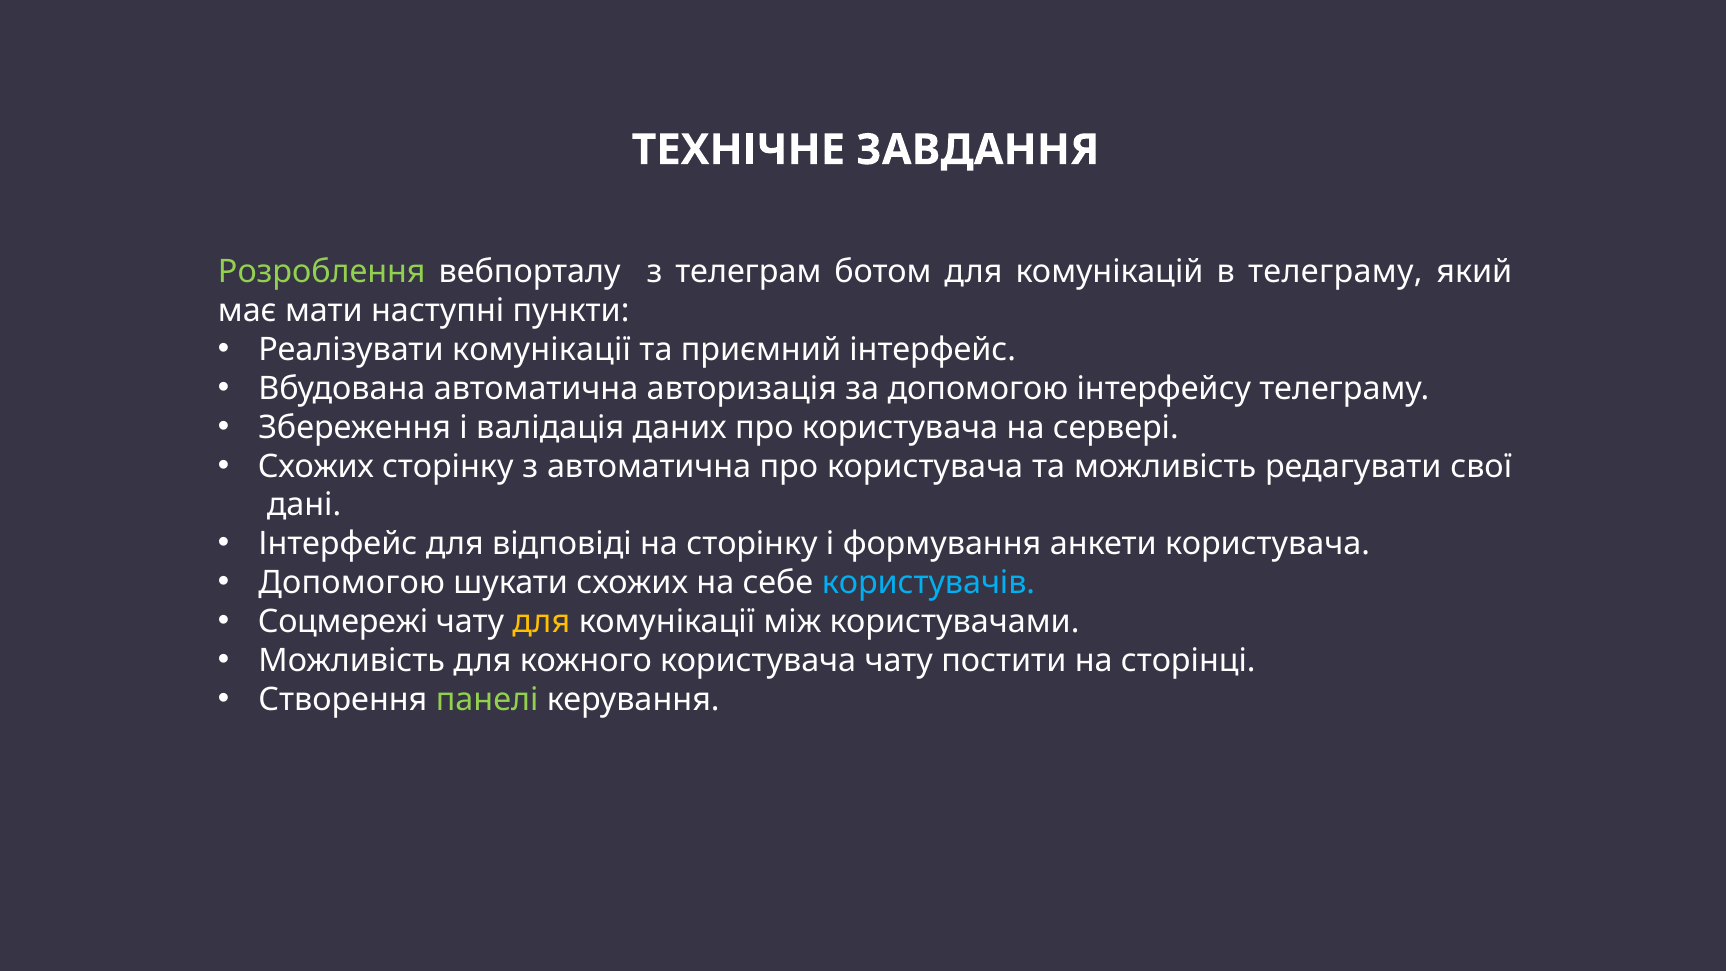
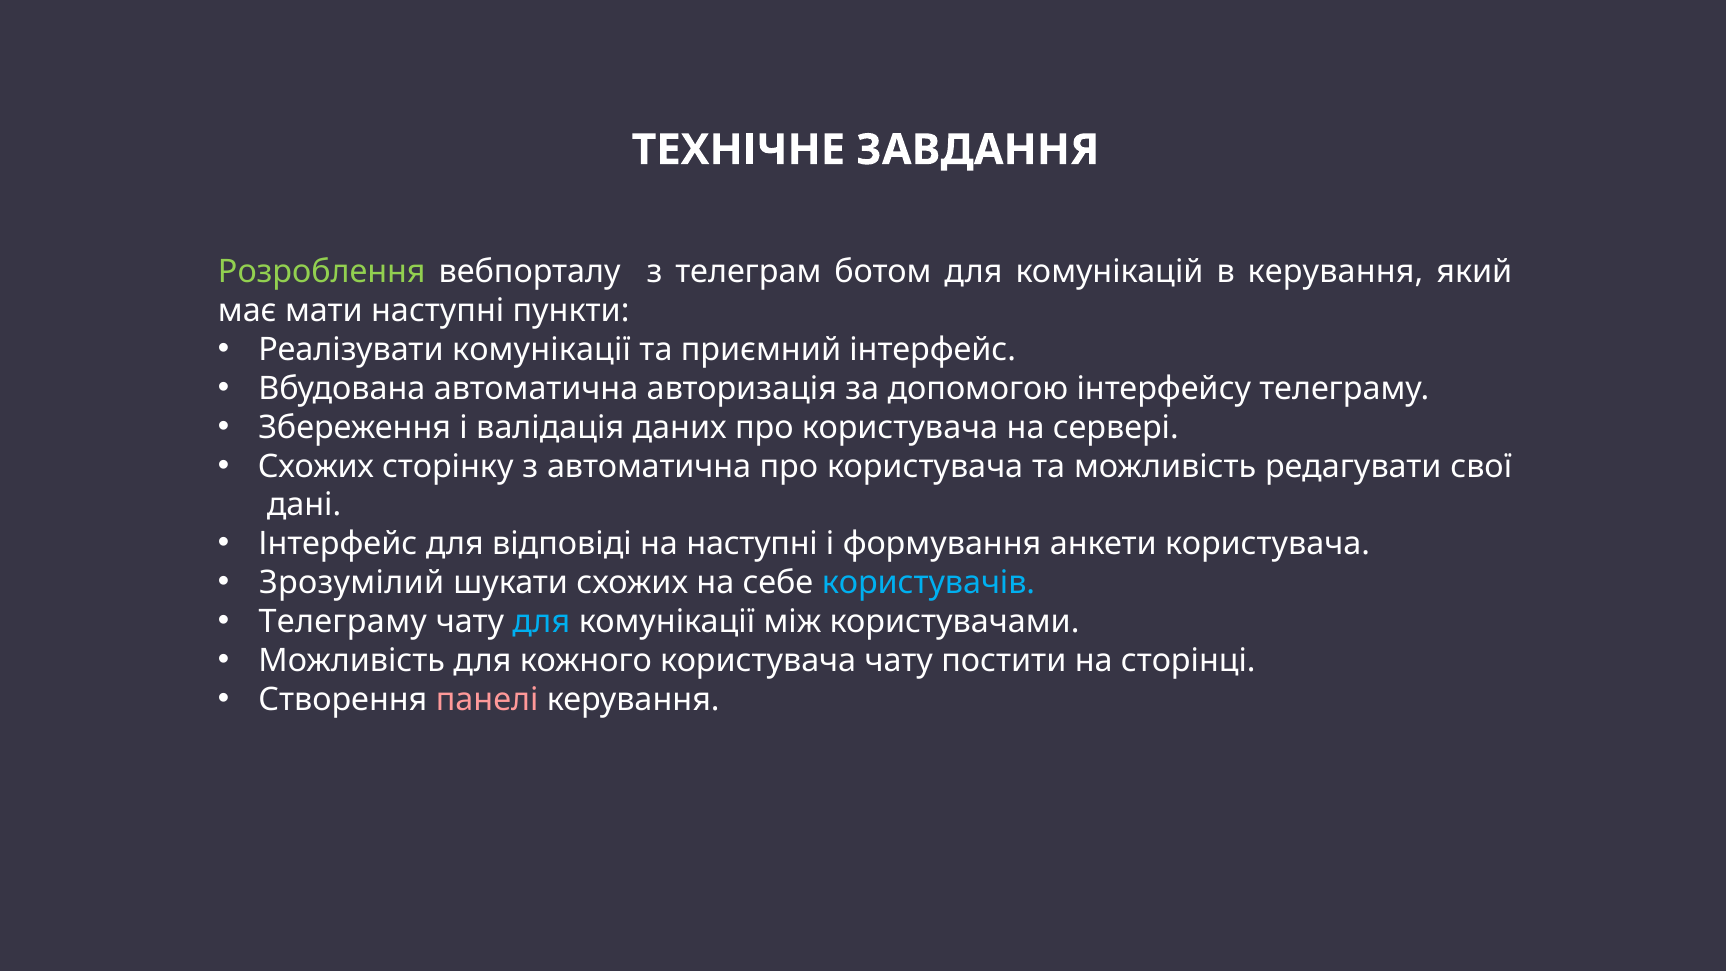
в телеграму: телеграму -> керування
на сторінку: сторінку -> наступні
Допомогою at (352, 583): Допомогою -> Зрозумілий
Соцмережі at (343, 622): Соцмережі -> Телеграму
для at (541, 622) colour: yellow -> light blue
панелі colour: light green -> pink
